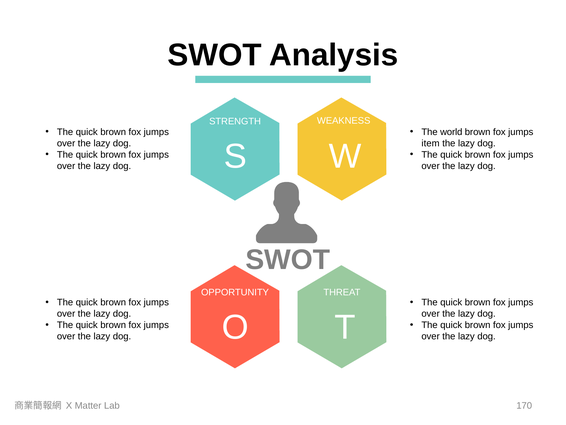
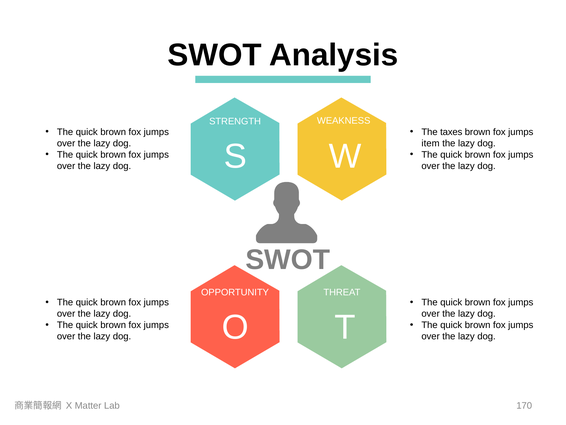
world: world -> taxes
